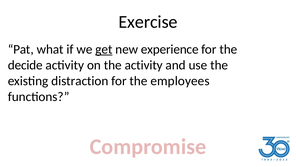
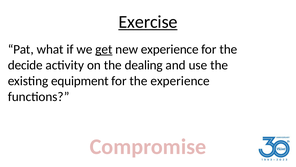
Exercise underline: none -> present
the activity: activity -> dealing
distraction: distraction -> equipment
the employees: employees -> experience
